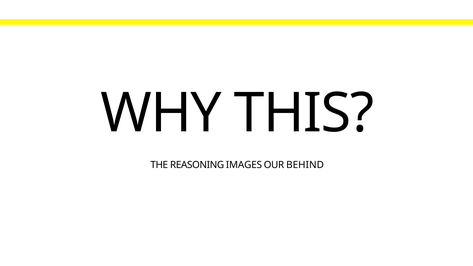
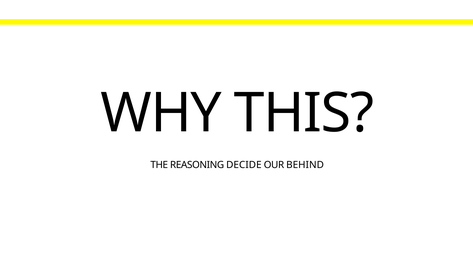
IMAGES: IMAGES -> DECIDE
